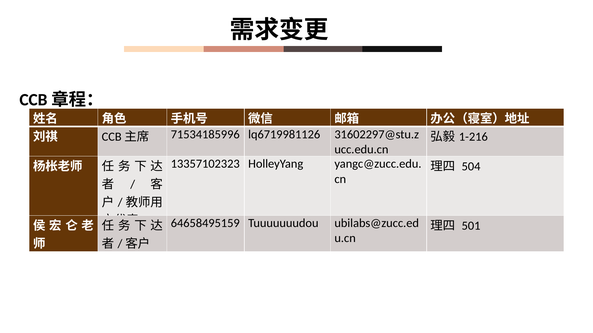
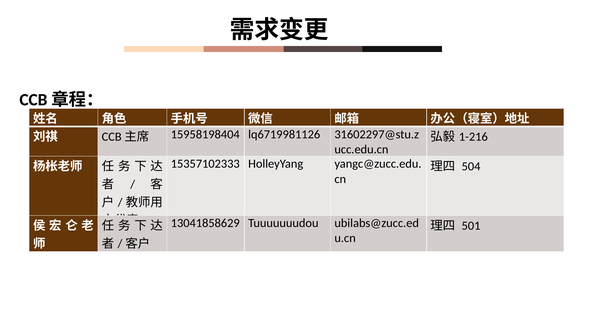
71534185996: 71534185996 -> 15958198404
13357102323: 13357102323 -> 15357102333
64658495159: 64658495159 -> 13041858629
